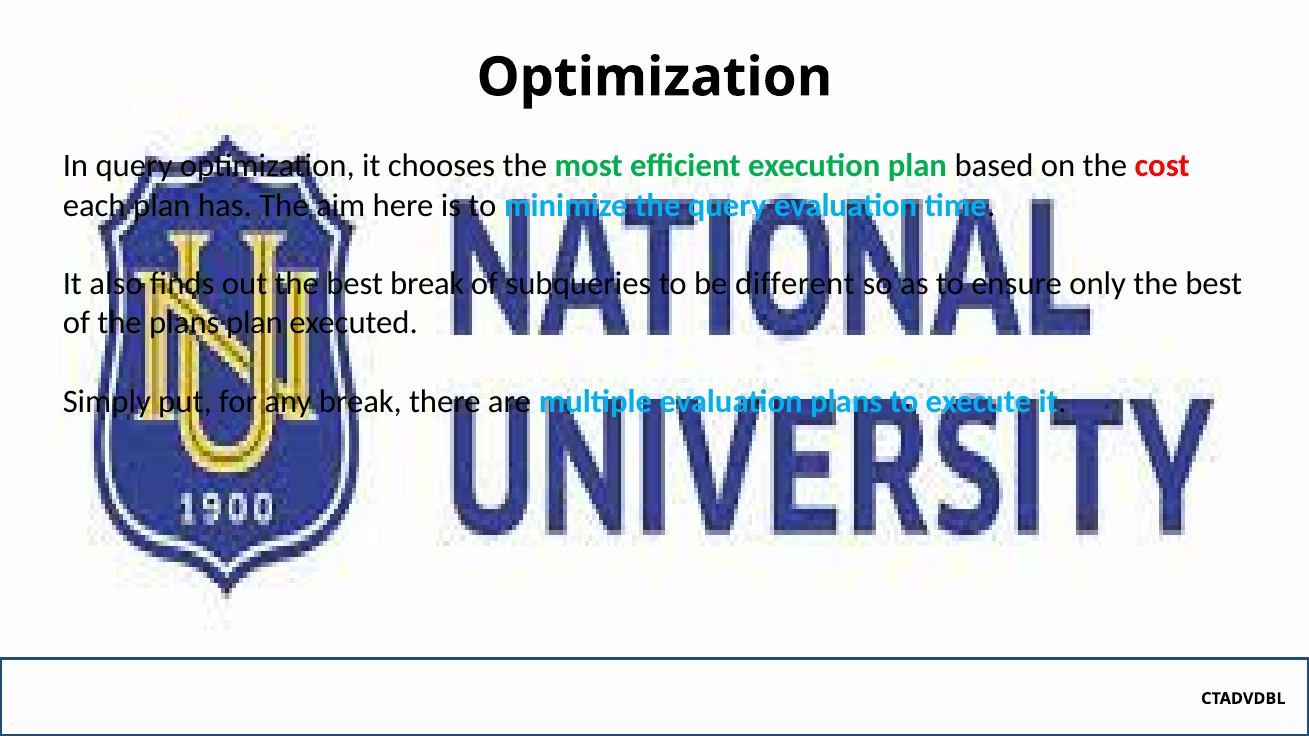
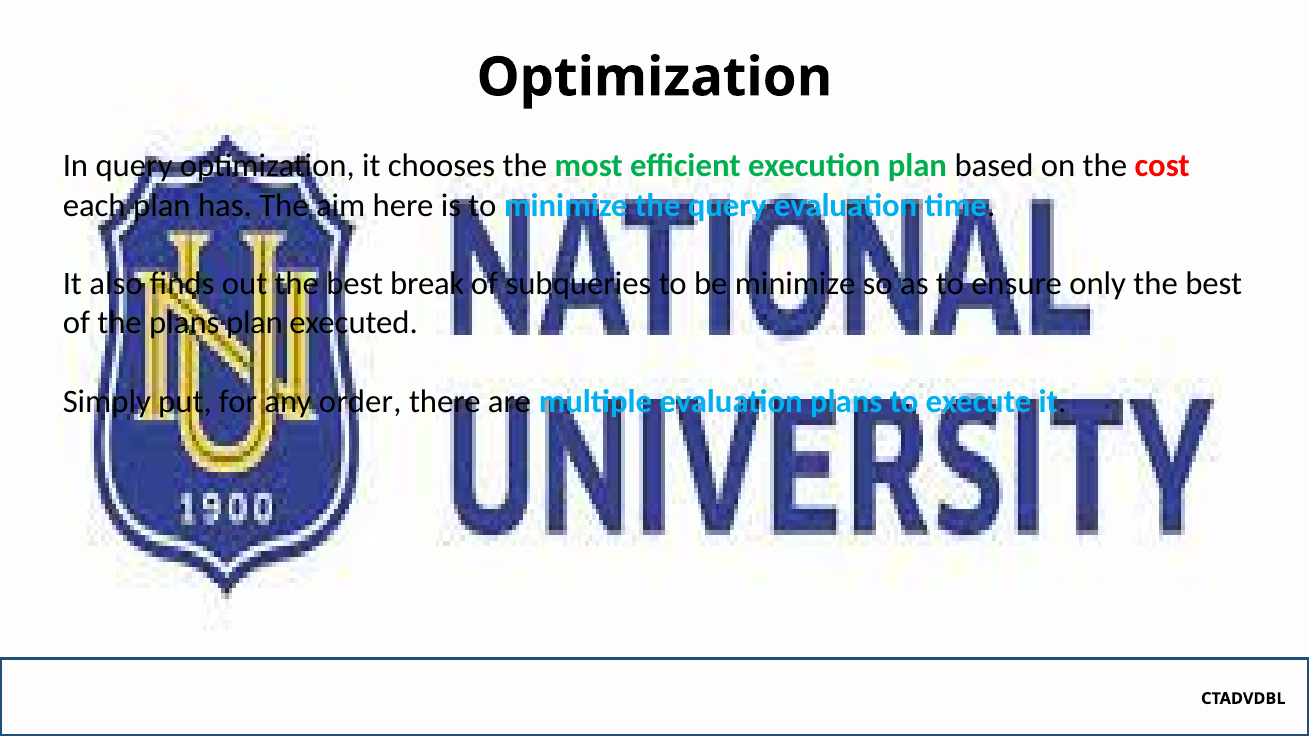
be different: different -> minimize
any break: break -> order
